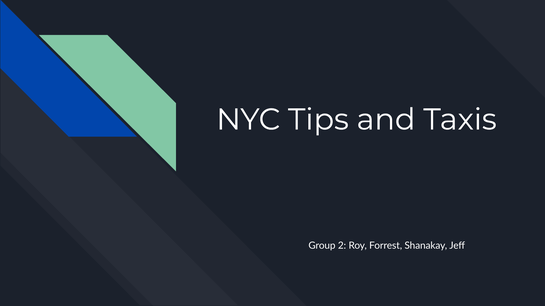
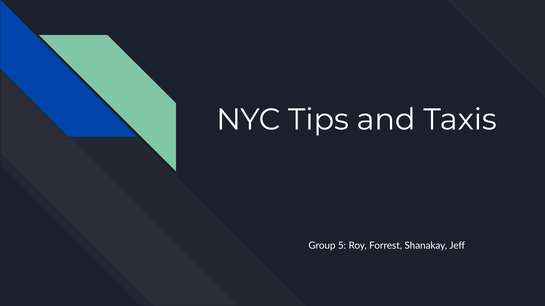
2: 2 -> 5
